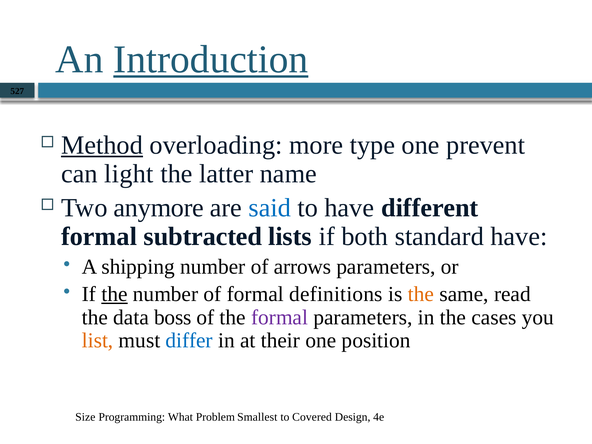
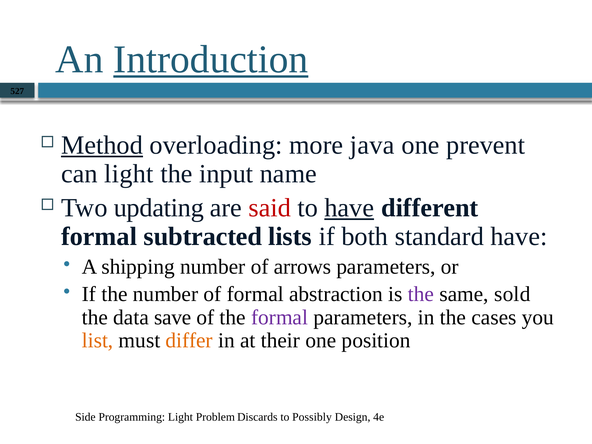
type: type -> java
latter: latter -> input
anymore: anymore -> updating
said colour: blue -> red
have at (349, 208) underline: none -> present
the at (114, 294) underline: present -> none
definitions: definitions -> abstraction
the at (421, 294) colour: orange -> purple
read: read -> sold
boss: boss -> save
differ colour: blue -> orange
Size: Size -> Side
Programming What: What -> Light
Smallest: Smallest -> Discards
Covered: Covered -> Possibly
